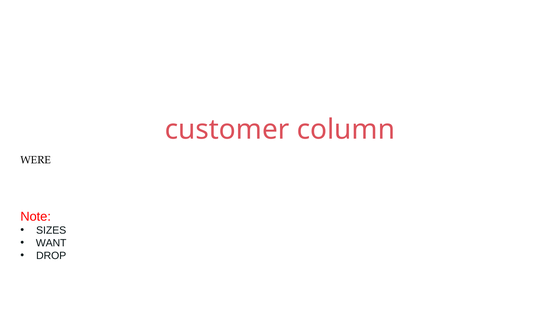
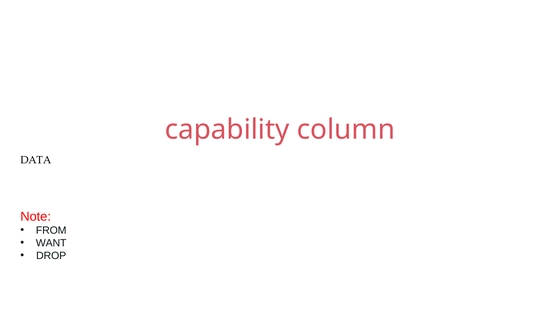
customer: customer -> capability
WERE: WERE -> DATA
SIZES: SIZES -> FROM
